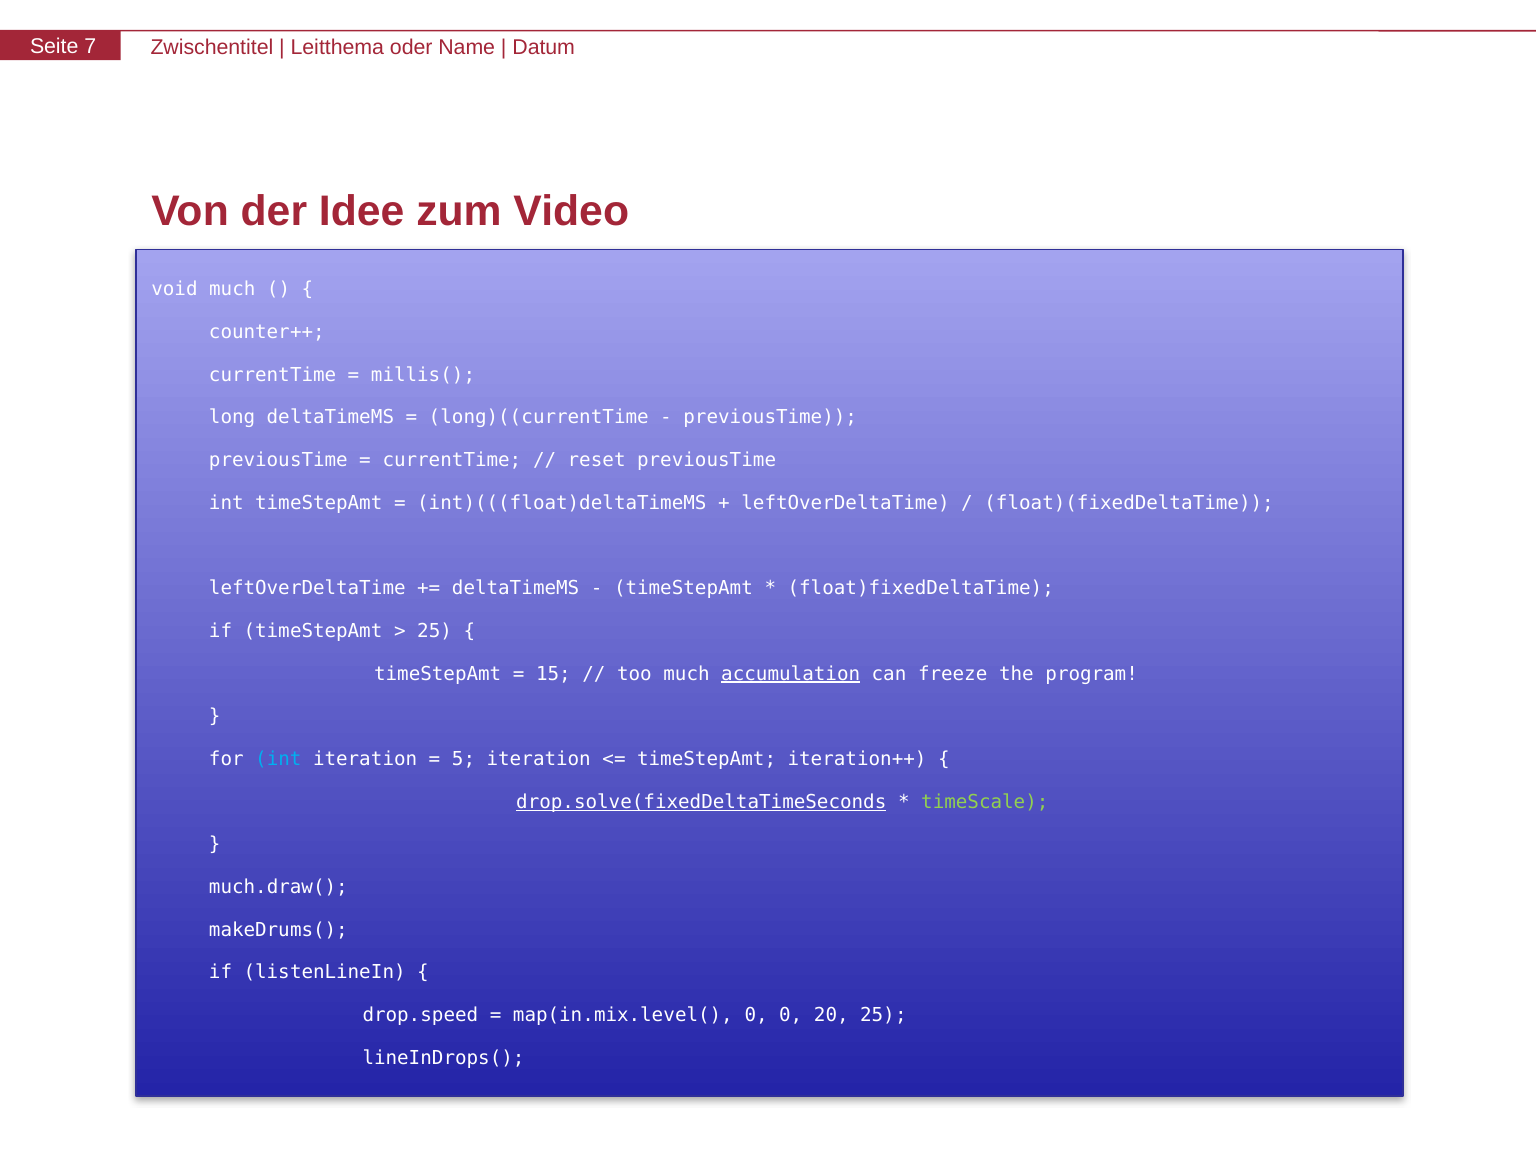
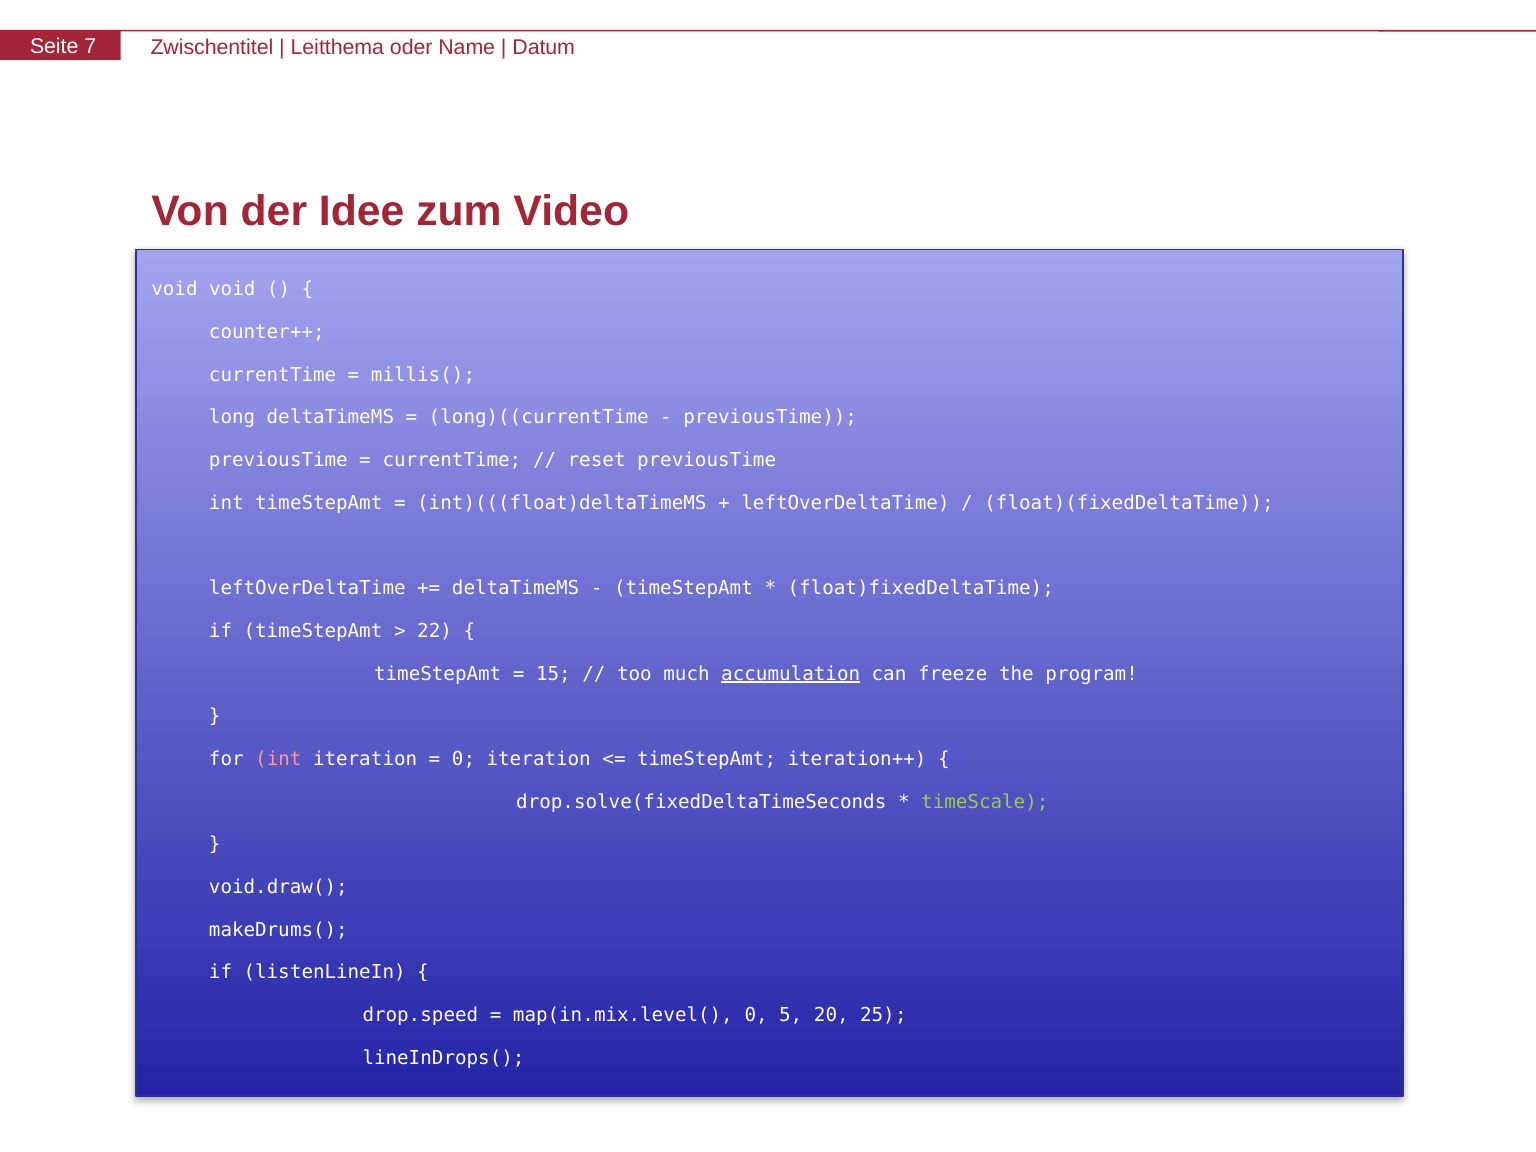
void much: much -> void
25 at (435, 631): 25 -> 22
int at (278, 759) colour: light blue -> pink
5 at (464, 759): 5 -> 0
drop.solve(fixedDeltaTimeSeconds underline: present -> none
much.draw(: much.draw( -> void.draw(
0 0: 0 -> 5
